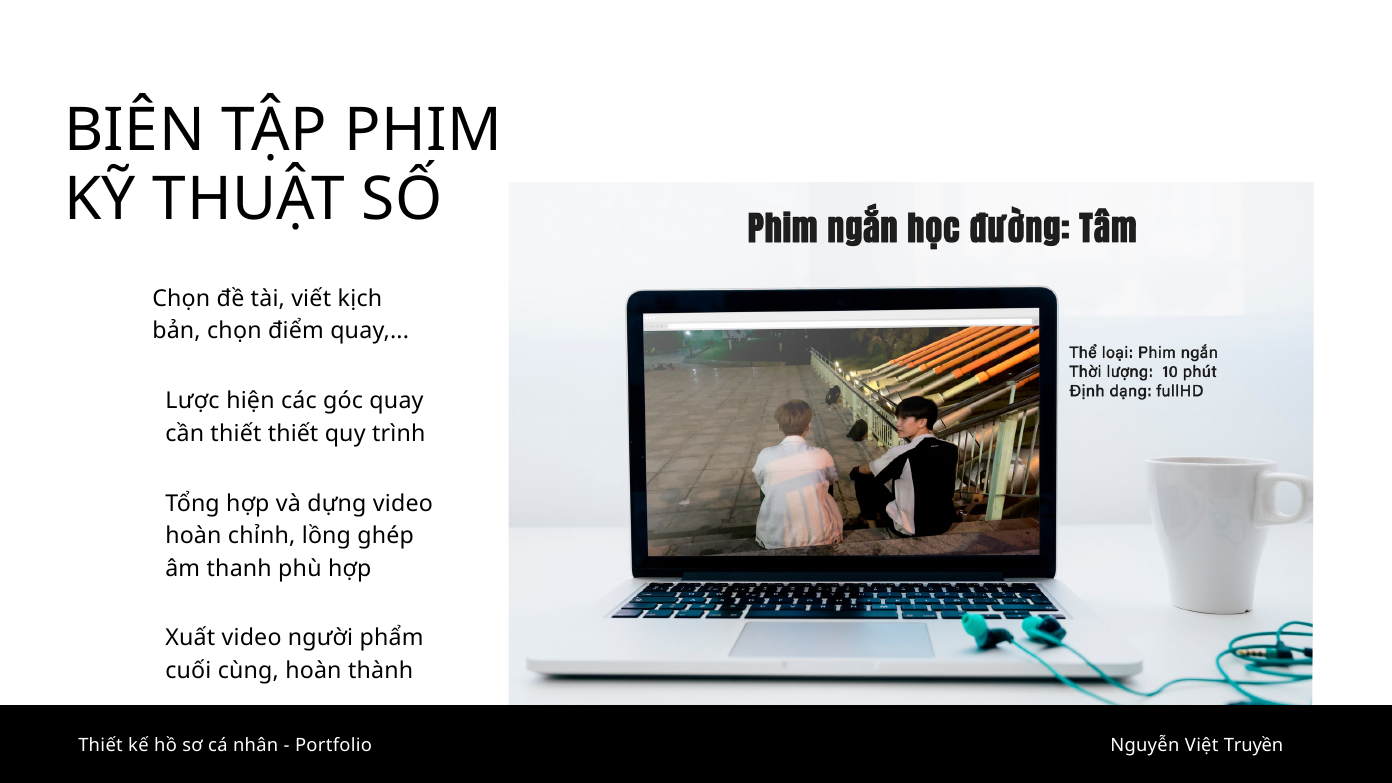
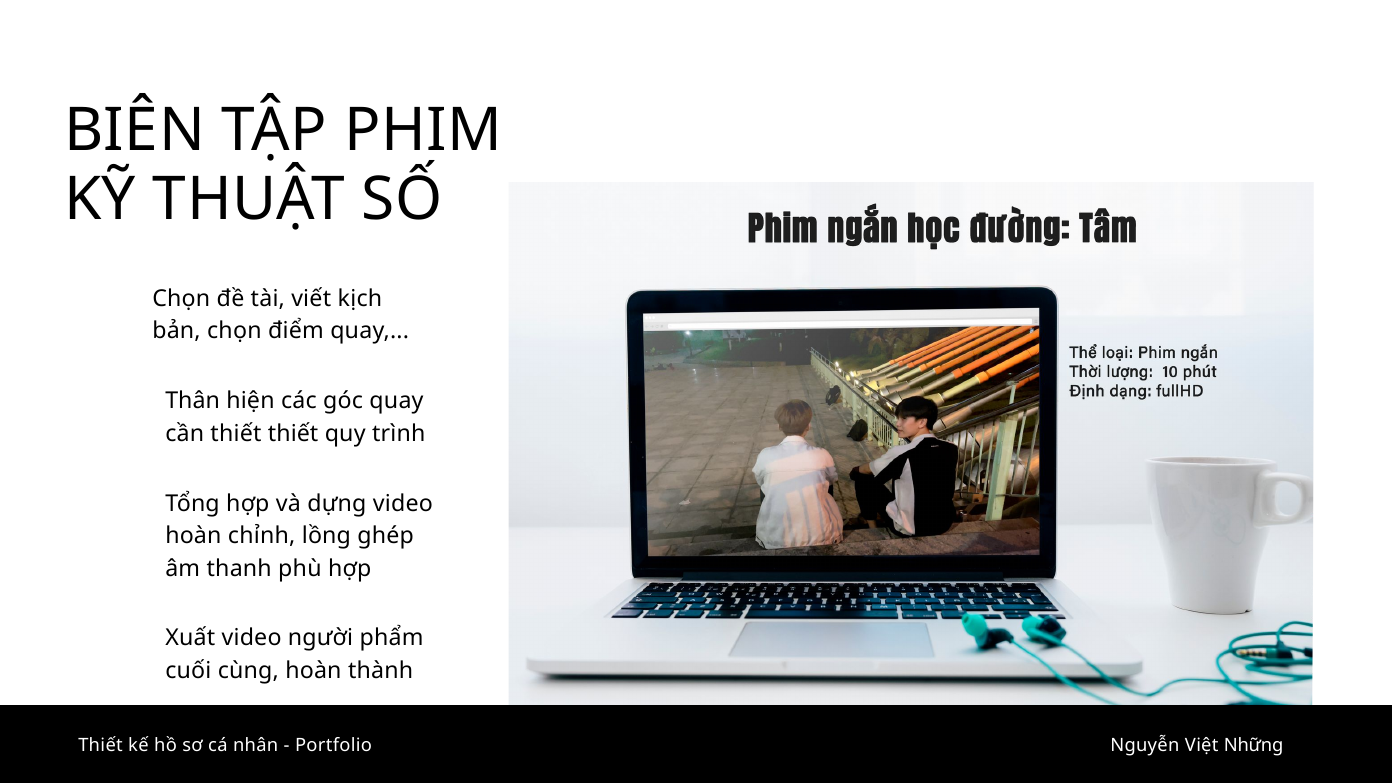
Lược: Lược -> Thân
Truyền: Truyền -> Những
